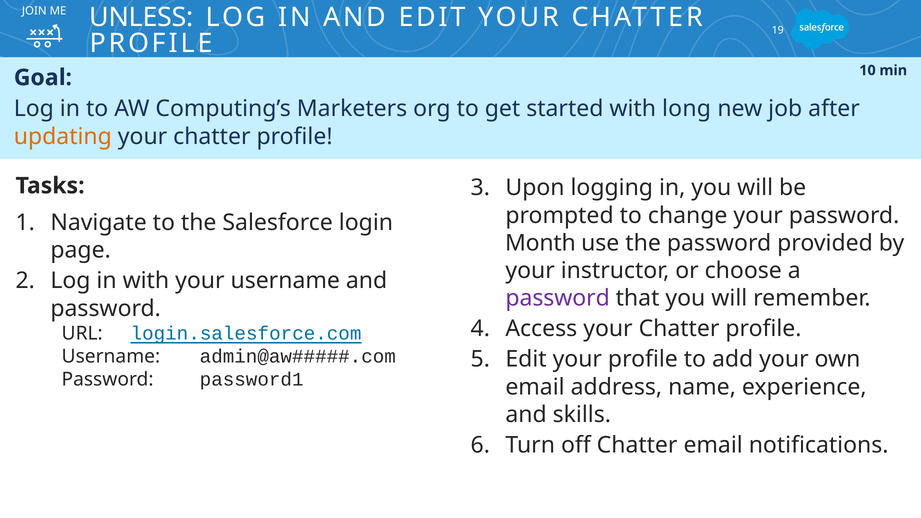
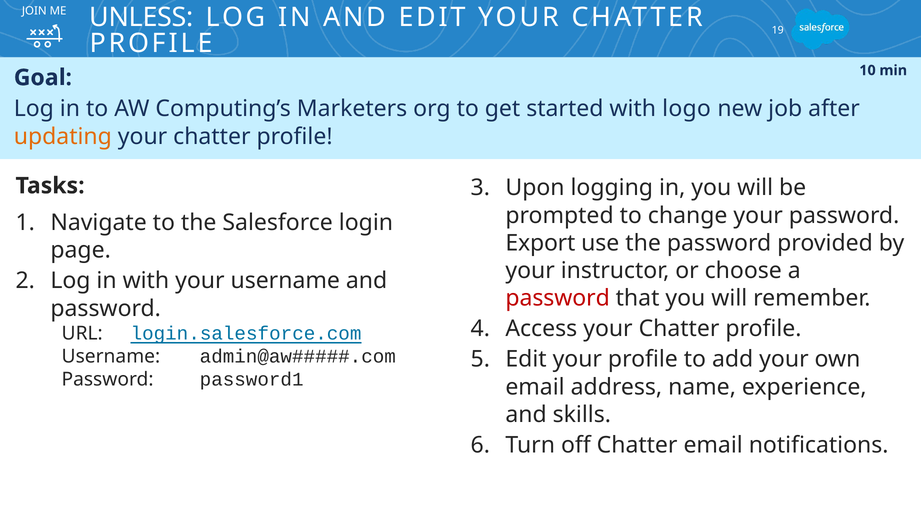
long: long -> logo
Month: Month -> Export
password at (558, 298) colour: purple -> red
